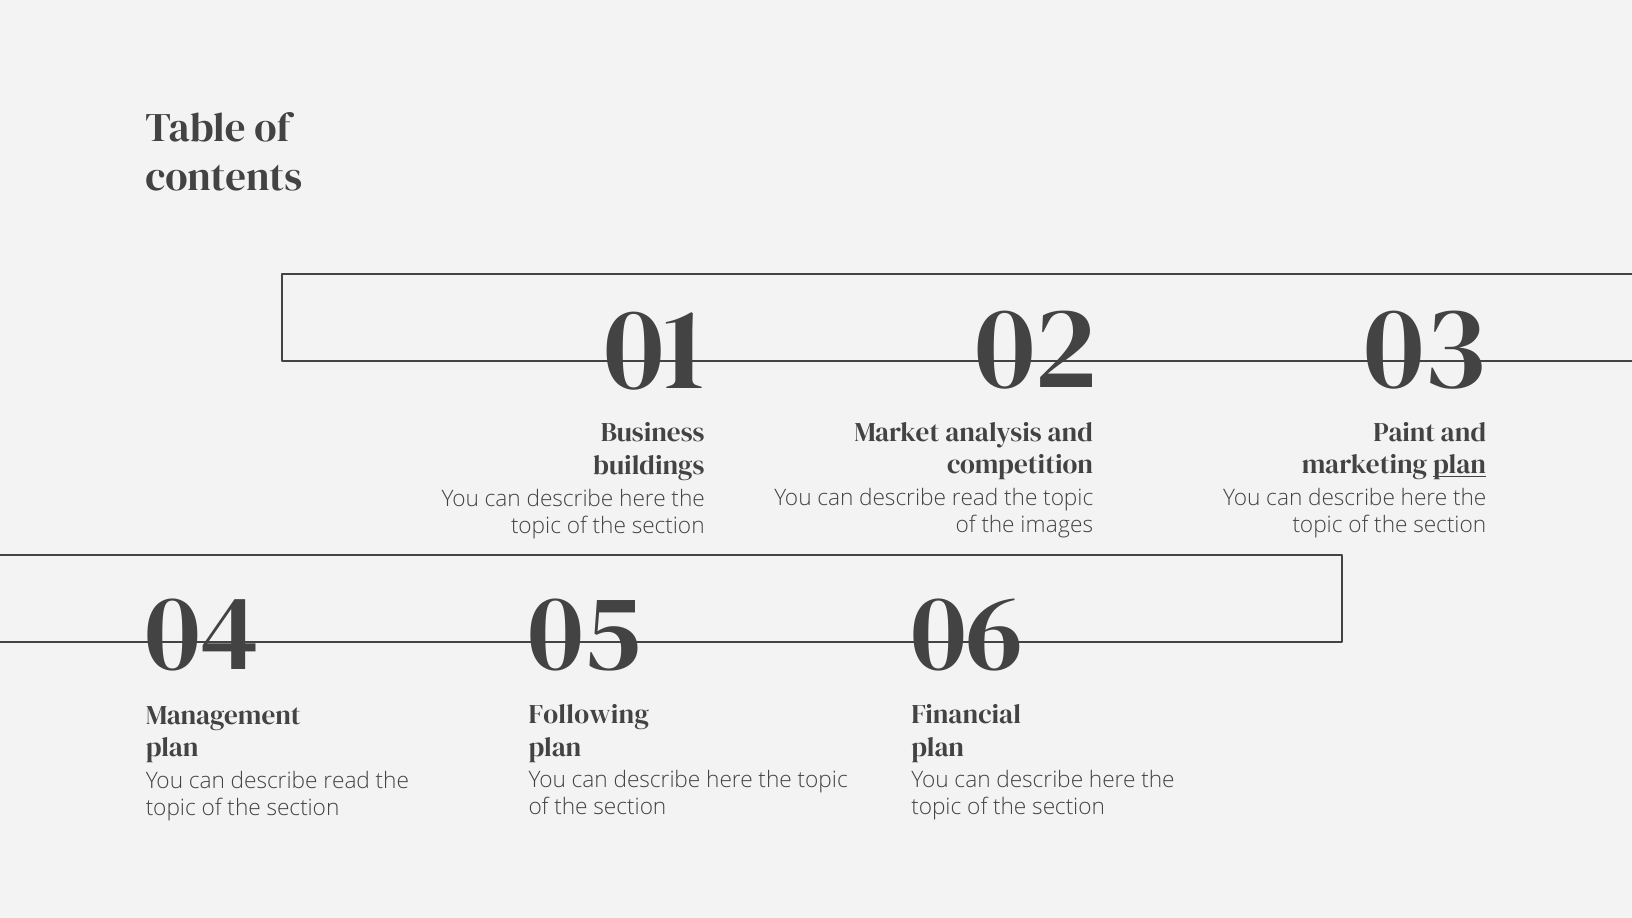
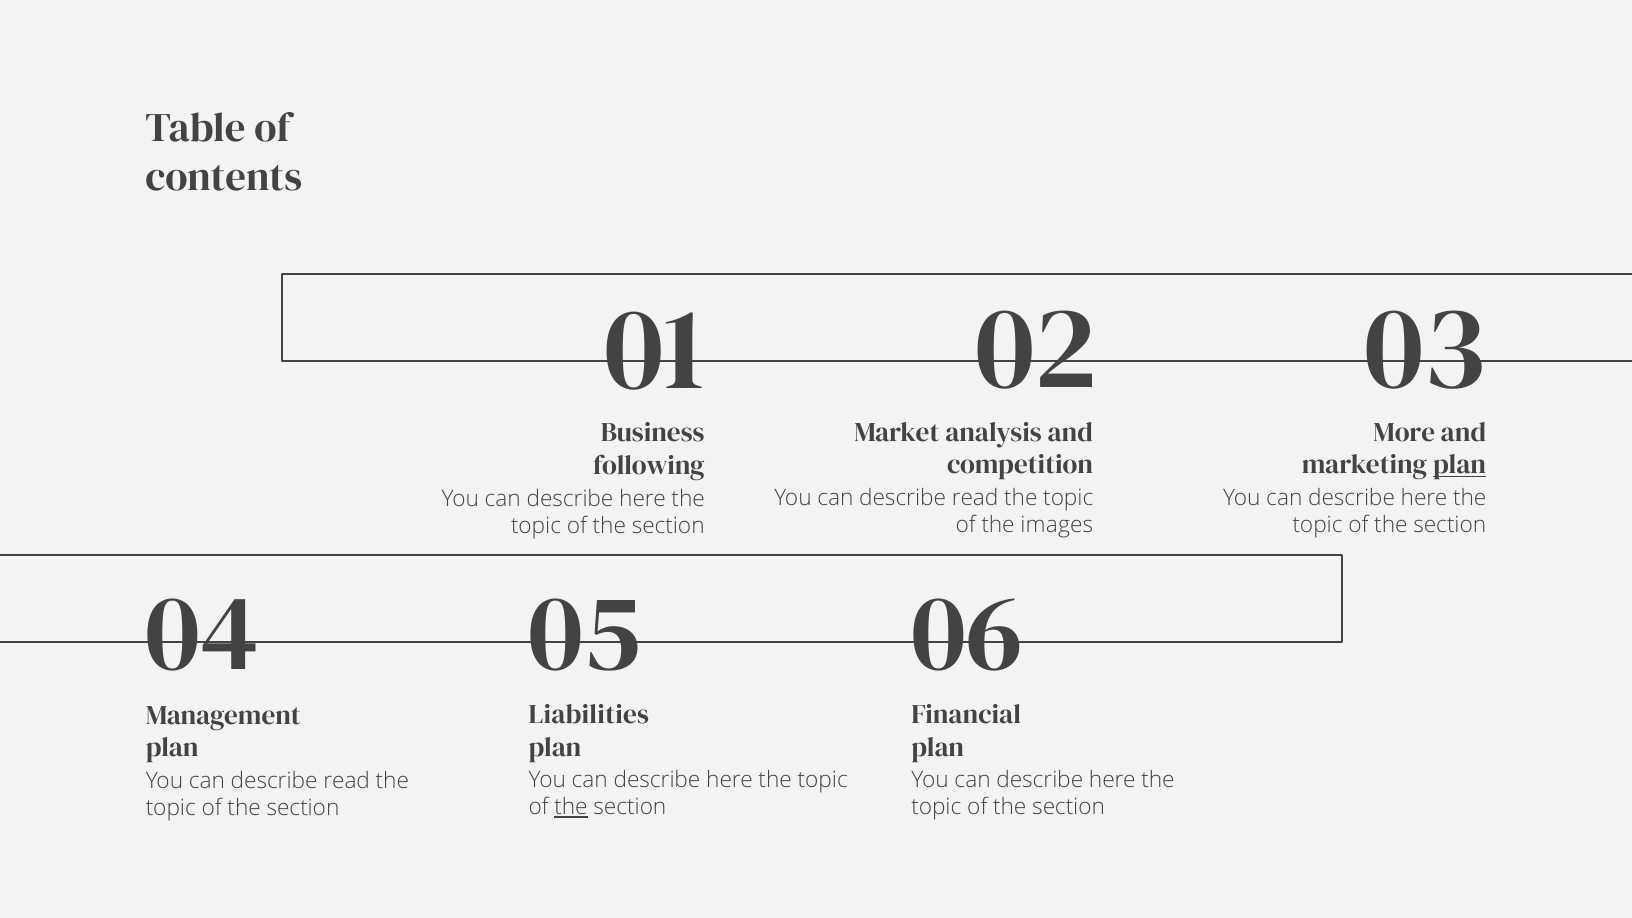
Paint: Paint -> More
buildings: buildings -> following
Following: Following -> Liabilities
the at (571, 807) underline: none -> present
